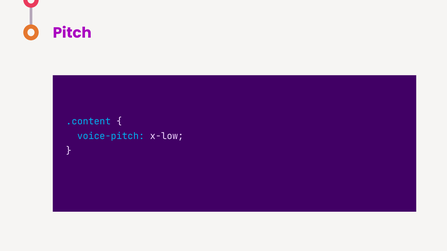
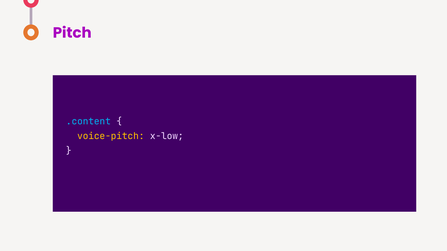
voice-pitch colour: light blue -> yellow
